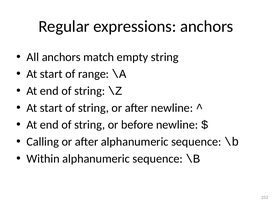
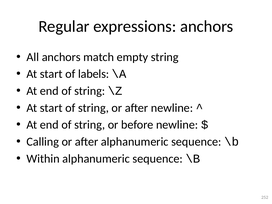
range: range -> labels
